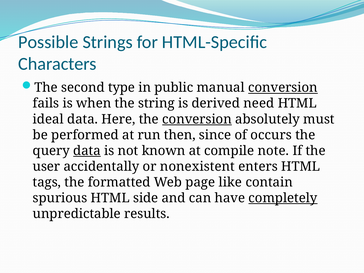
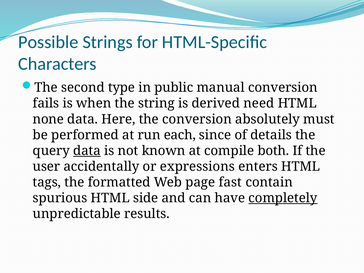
conversion at (283, 88) underline: present -> none
ideal: ideal -> none
conversion at (197, 119) underline: present -> none
then: then -> each
occurs: occurs -> details
note: note -> both
nonexistent: nonexistent -> expressions
like: like -> fast
